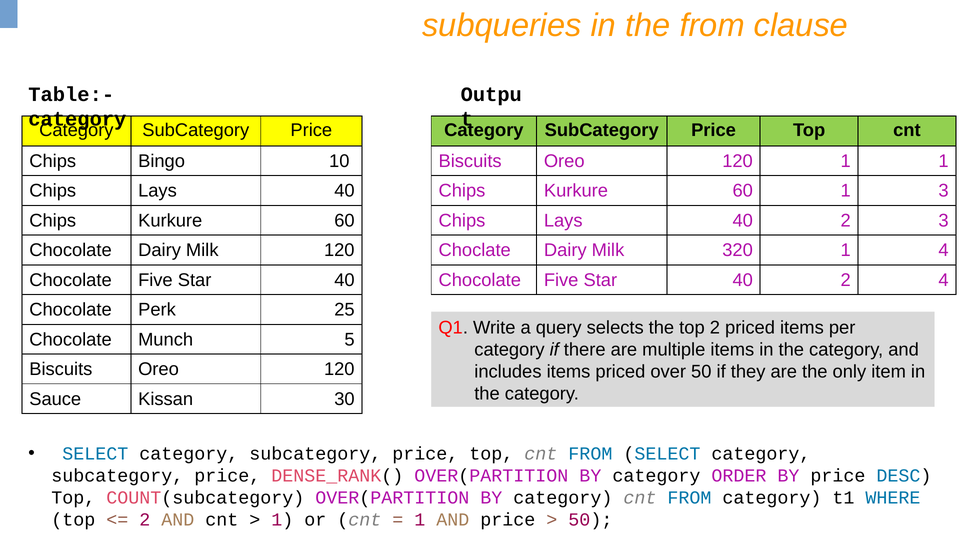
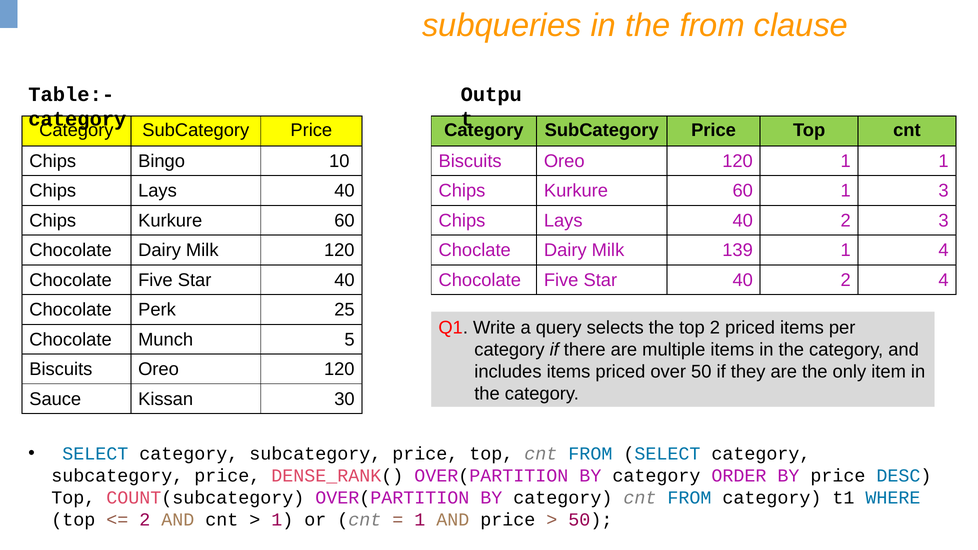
320: 320 -> 139
